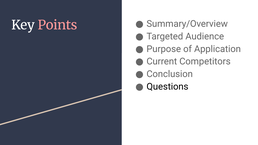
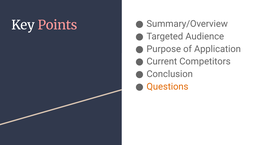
Questions colour: black -> orange
